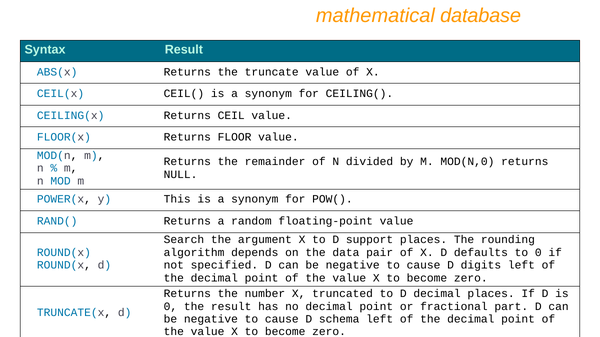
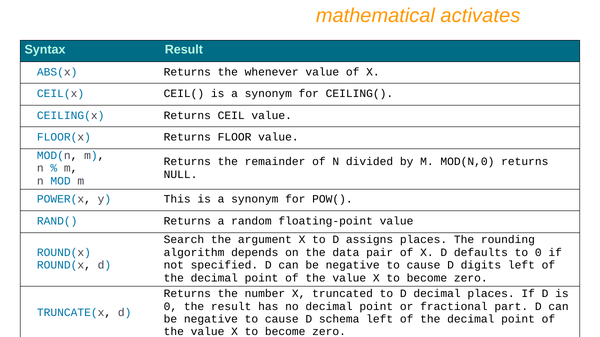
database: database -> activates
truncate: truncate -> whenever
support: support -> assigns
